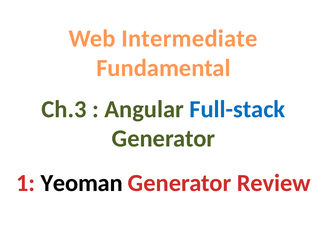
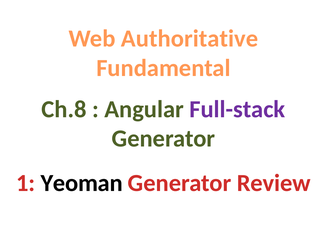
Intermediate: Intermediate -> Authoritative
Ch.3: Ch.3 -> Ch.8
Full-stack colour: blue -> purple
